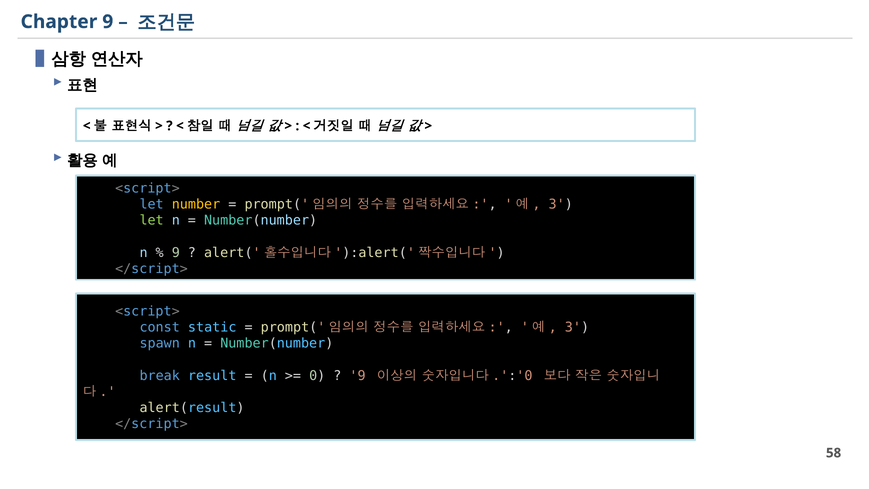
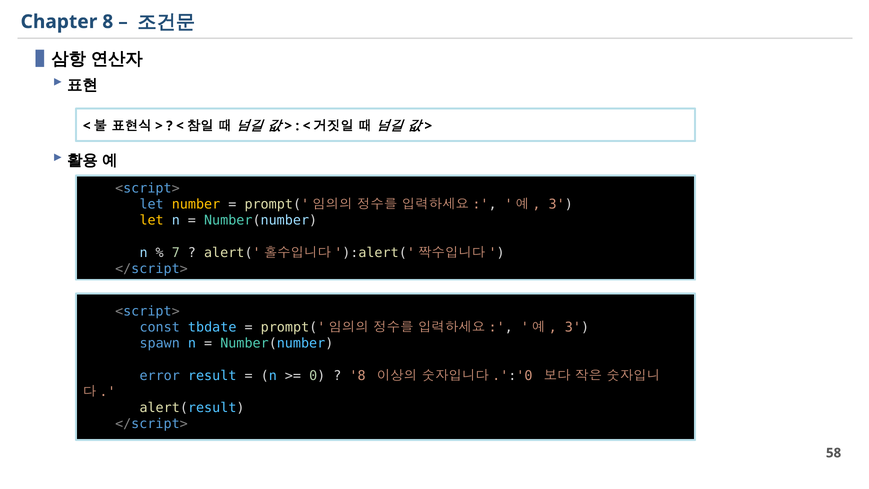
Chapter 9: 9 -> 8
let at (152, 220) colour: light green -> yellow
9 at (176, 253): 9 -> 7
static: static -> tbdate
break: break -> error
9 at (358, 376): 9 -> 8
